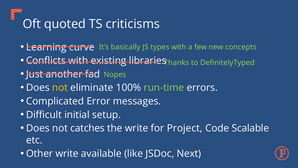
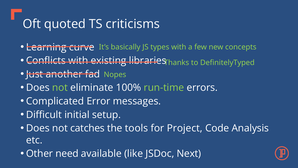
not at (60, 88) colour: yellow -> light green
the write: write -> tools
Scalable: Scalable -> Analysis
Other write: write -> need
